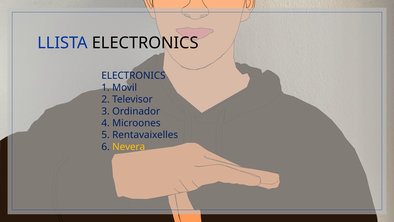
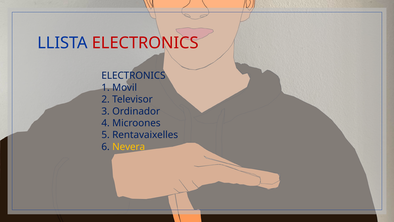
ELECTRONICS at (145, 43) colour: black -> red
